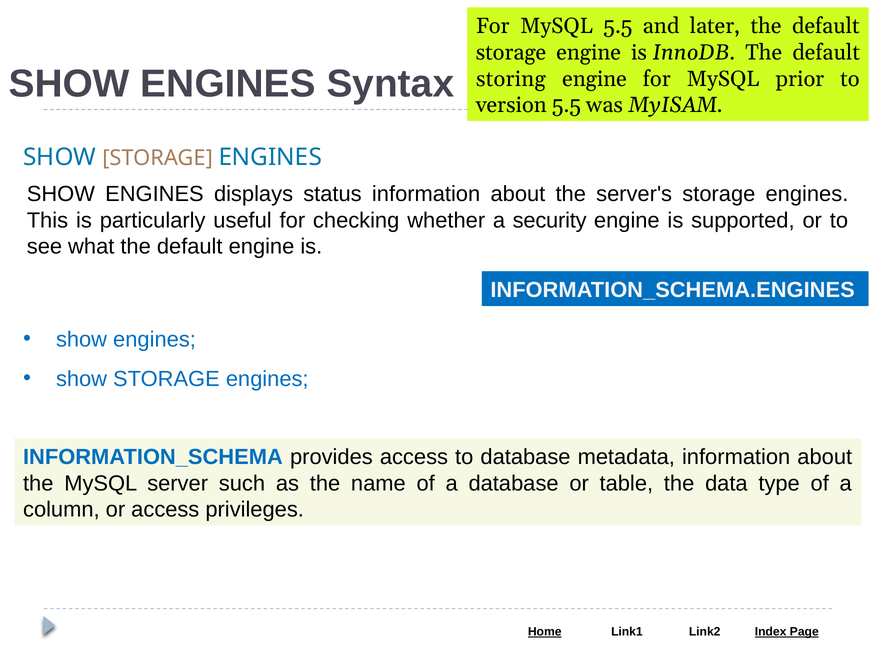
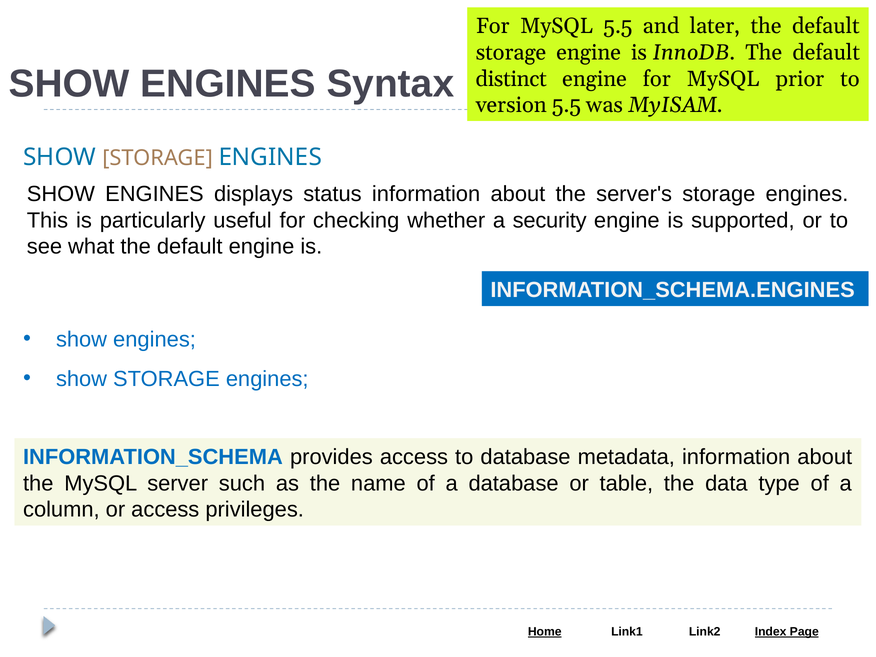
storing: storing -> distinct
